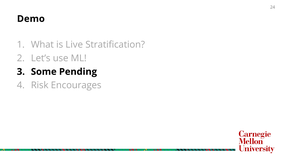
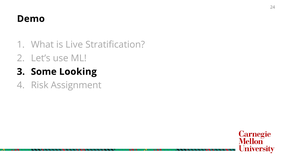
Pending: Pending -> Looking
Encourages: Encourages -> Assignment
